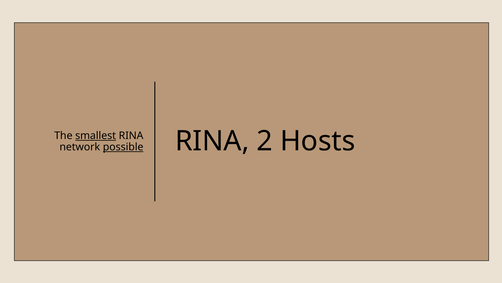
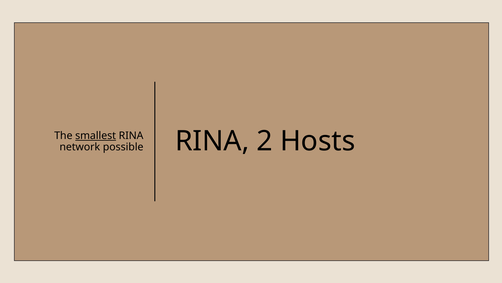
possible underline: present -> none
